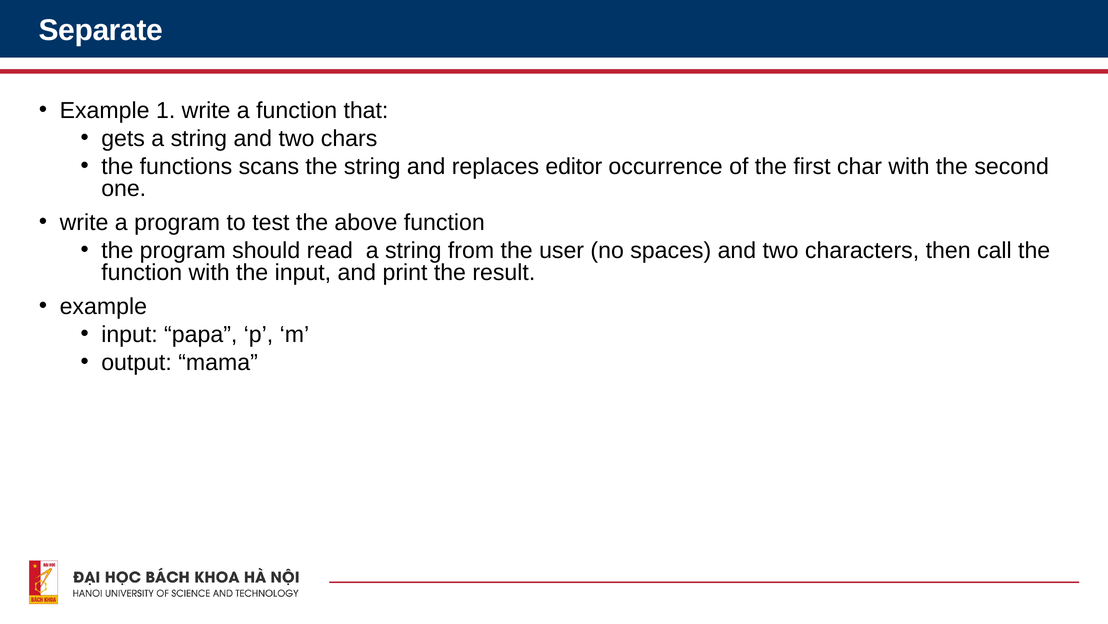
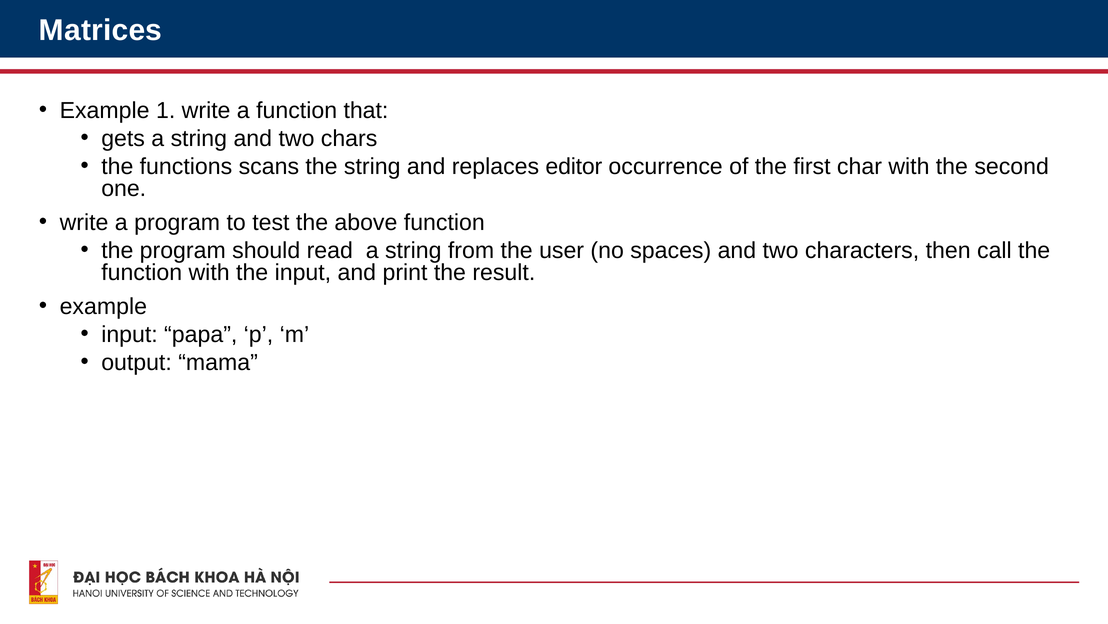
Separate: Separate -> Matrices
